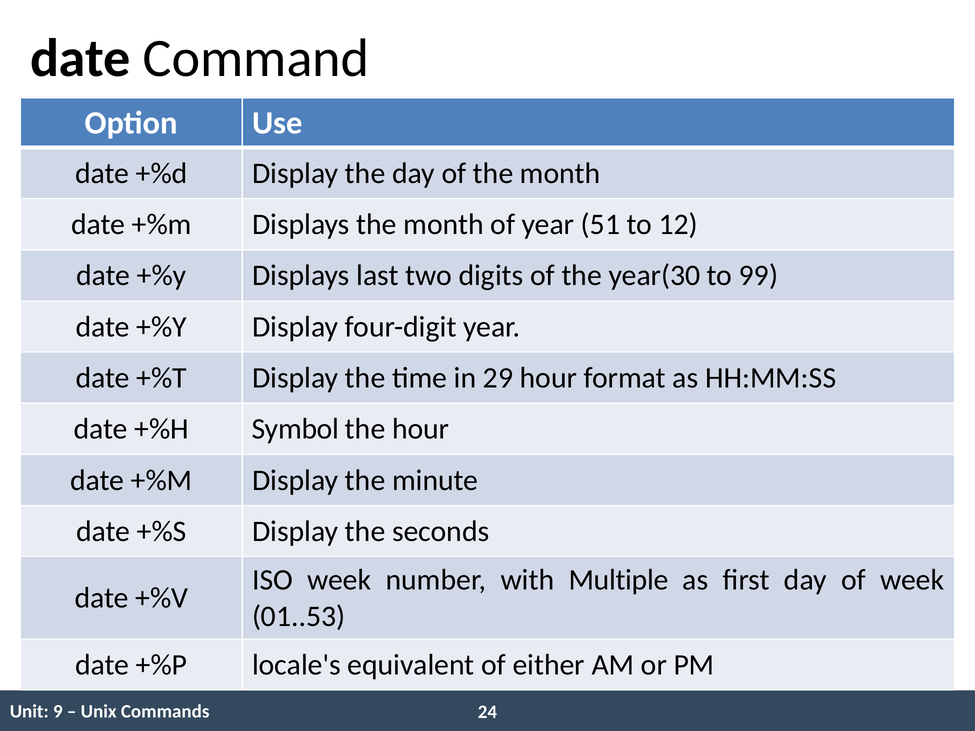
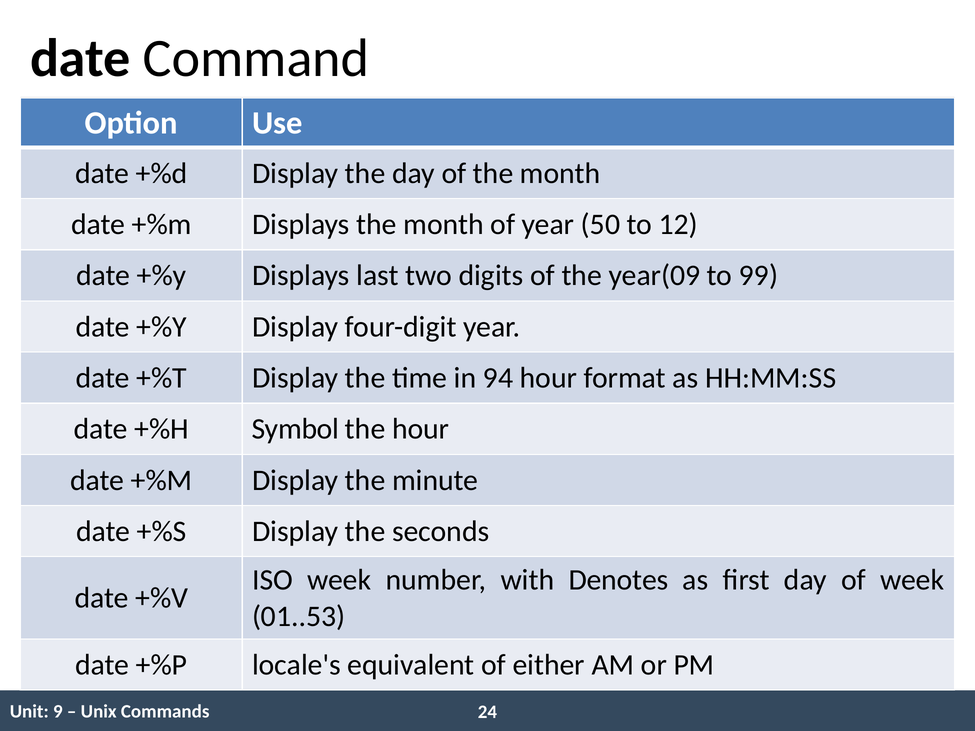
51: 51 -> 50
year(30: year(30 -> year(09
29: 29 -> 94
Multiple: Multiple -> Denotes
